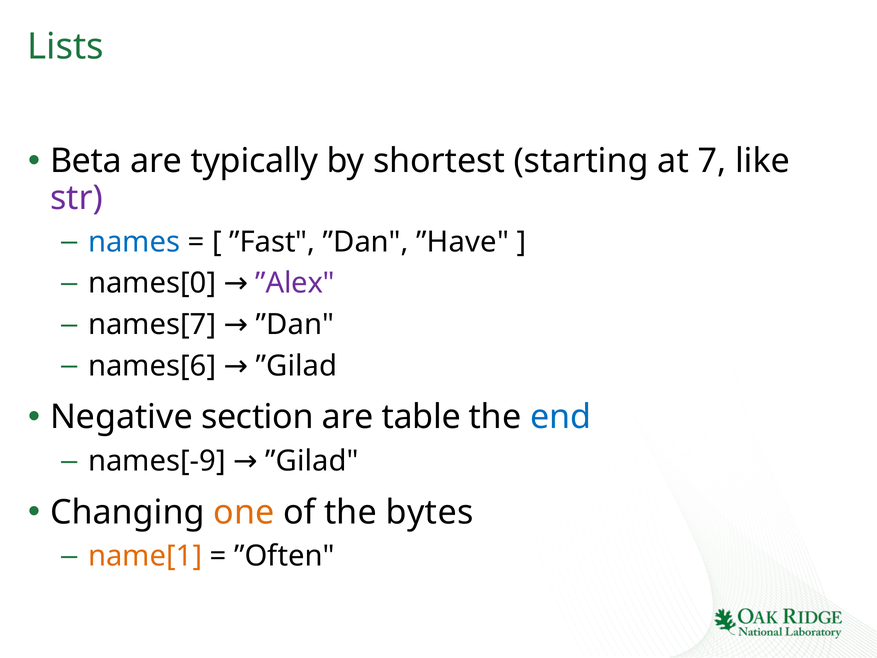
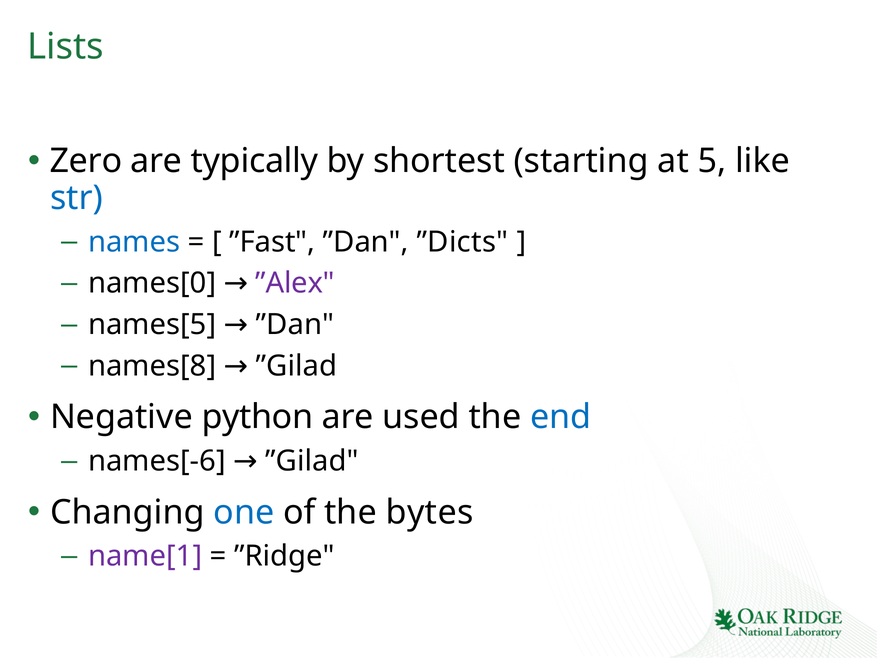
Beta: Beta -> Zero
7: 7 -> 5
str colour: purple -> blue
”Have: ”Have -> ”Dicts
names[7: names[7 -> names[5
names[6: names[6 -> names[8
section: section -> python
table: table -> used
names[-9: names[-9 -> names[-6
one colour: orange -> blue
name[1 colour: orange -> purple
”Often: ”Often -> ”Ridge
